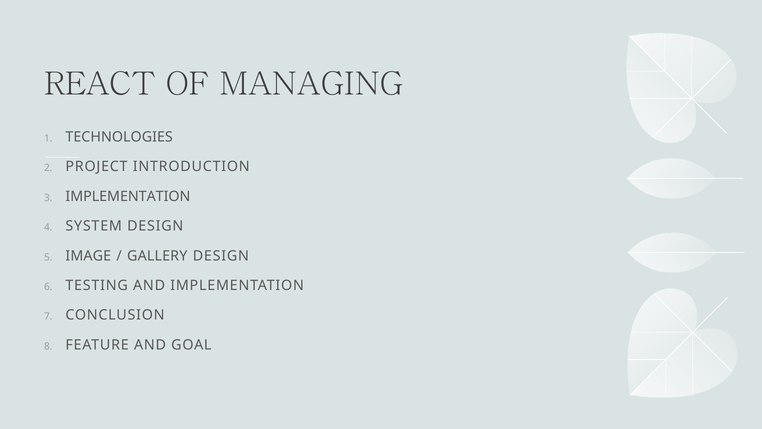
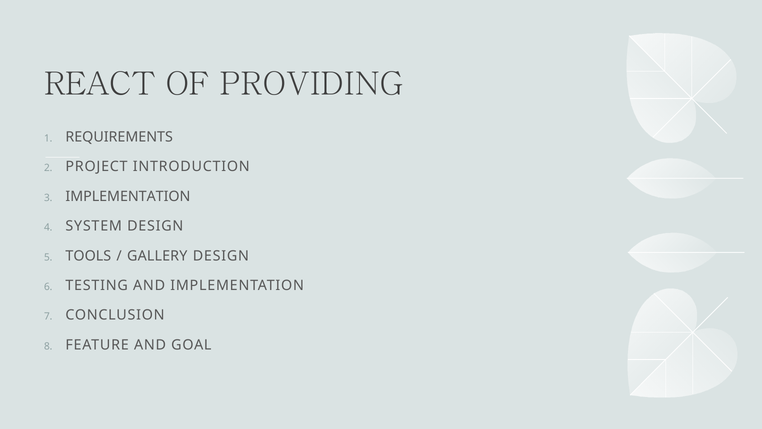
MANAGING: MANAGING -> PROVIDING
TECHNOLOGIES: TECHNOLOGIES -> REQUIREMENTS
IMAGE: IMAGE -> TOOLS
